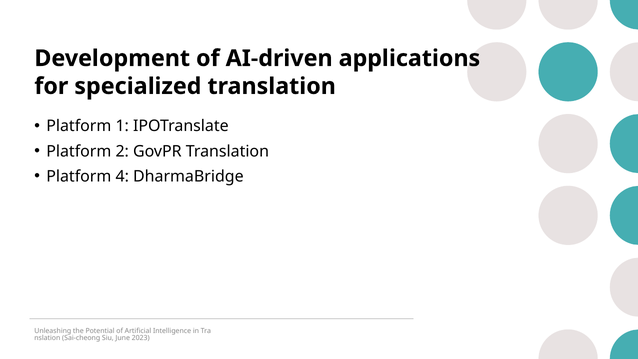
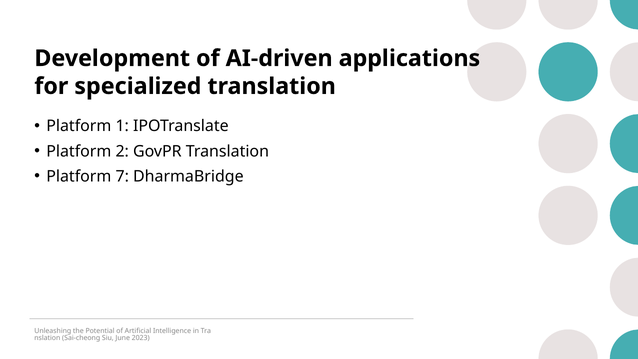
4: 4 -> 7
